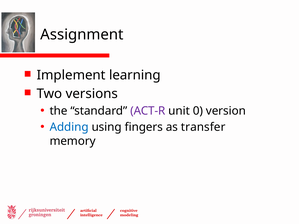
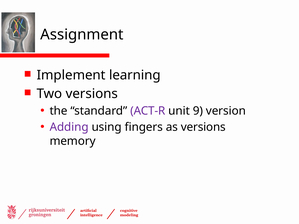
0: 0 -> 9
Adding colour: blue -> purple
as transfer: transfer -> versions
